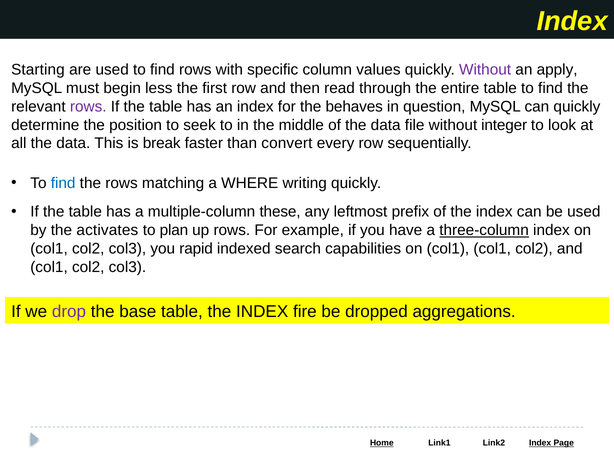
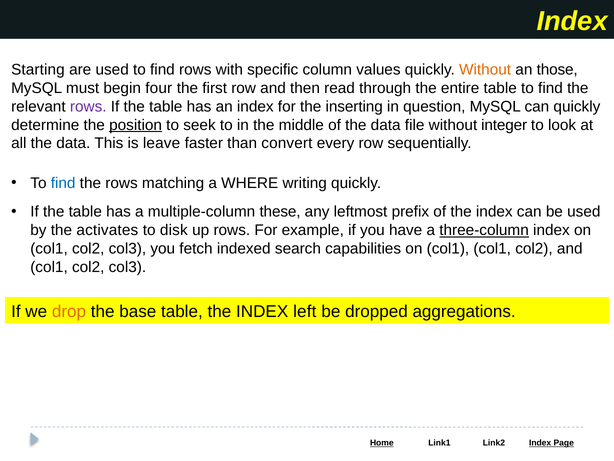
Without at (485, 70) colour: purple -> orange
apply: apply -> those
less: less -> four
behaves: behaves -> inserting
position underline: none -> present
break: break -> leave
plan: plan -> disk
rapid: rapid -> fetch
drop colour: purple -> orange
fire: fire -> left
